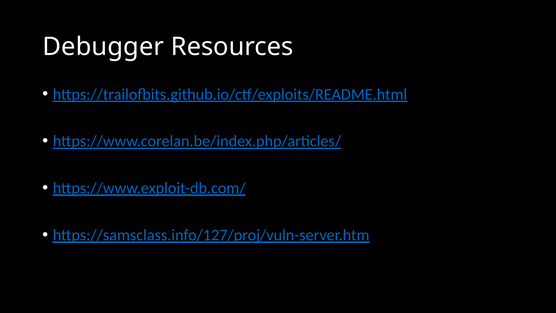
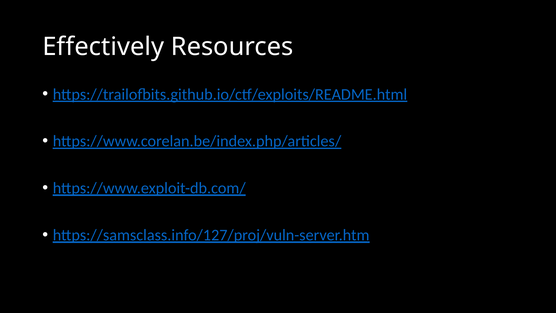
Debugger: Debugger -> Effectively
